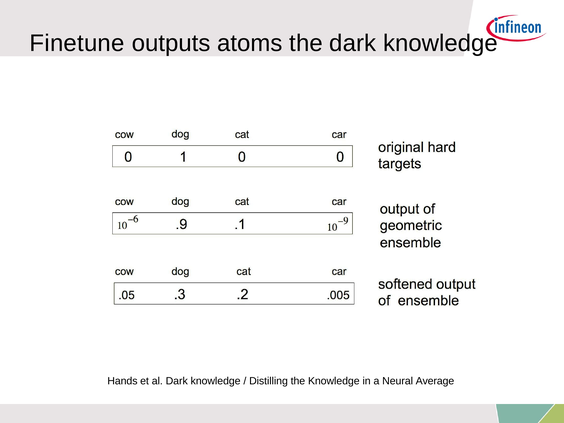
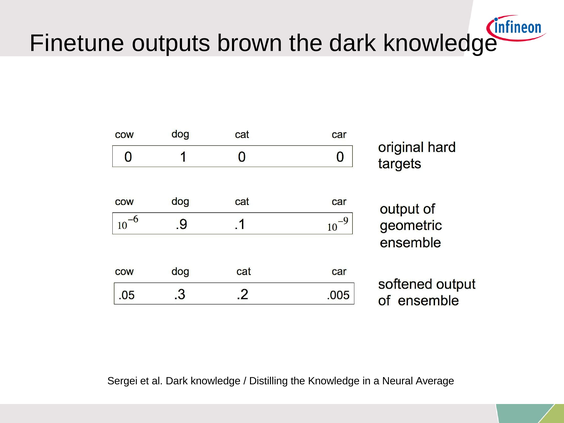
atoms: atoms -> brown
Hands: Hands -> Sergei
